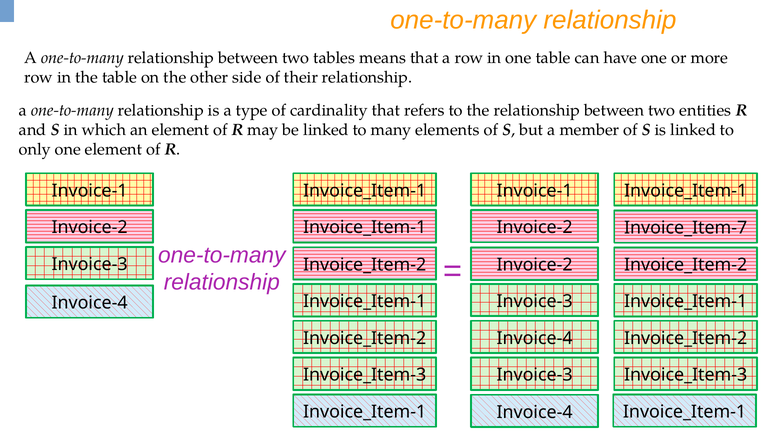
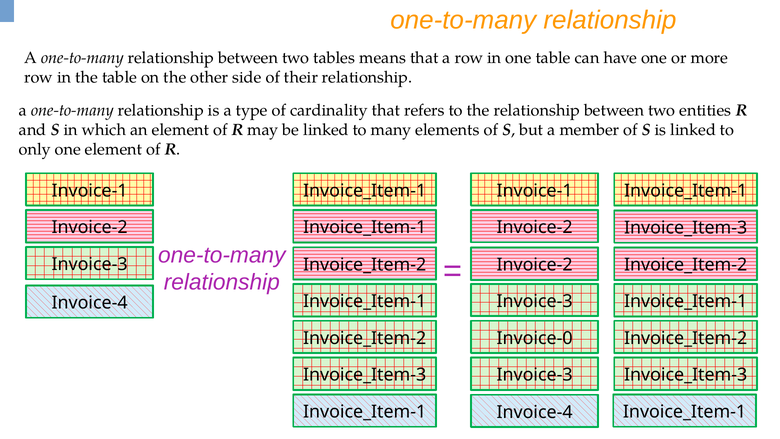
Invoice-2 Invoice_Item-7: Invoice_Item-7 -> Invoice_Item-3
Invoice-4 at (535, 338): Invoice-4 -> Invoice-0
